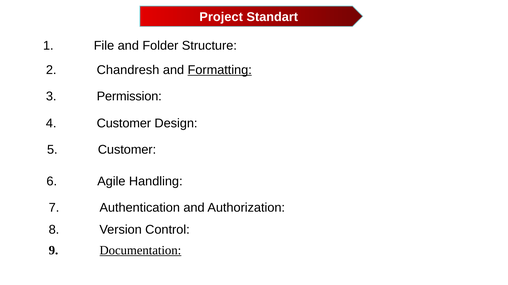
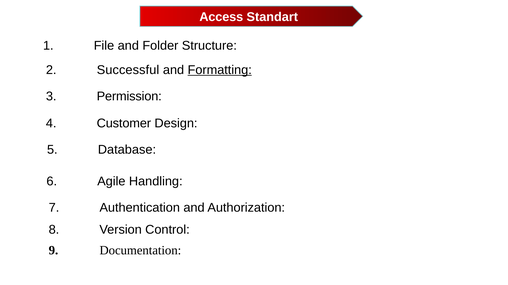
Project: Project -> Access
Chandresh: Chandresh -> Successful
5 Customer: Customer -> Database
Documentation underline: present -> none
